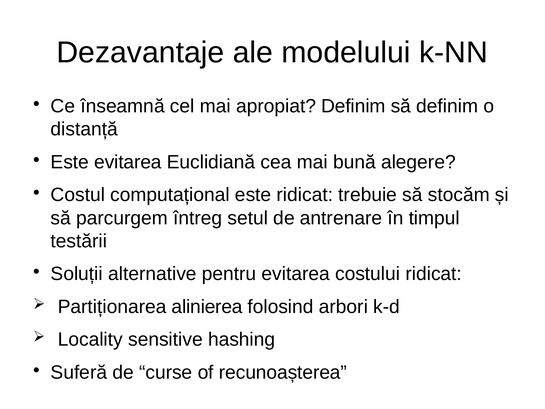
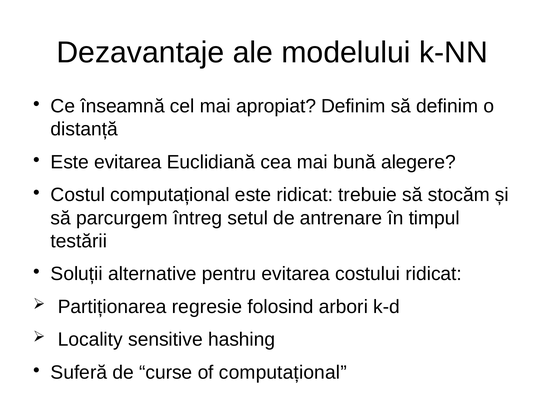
alinierea: alinierea -> regresie
of recunoașterea: recunoașterea -> computațional
